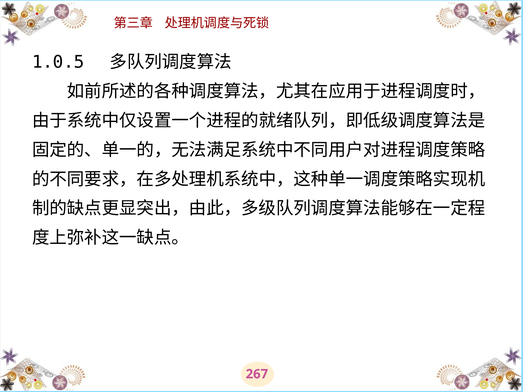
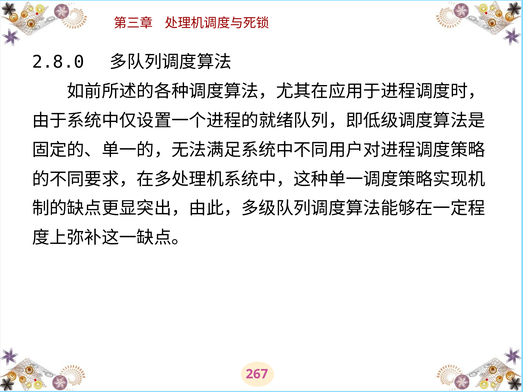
1.0.5: 1.0.5 -> 2.8.0
